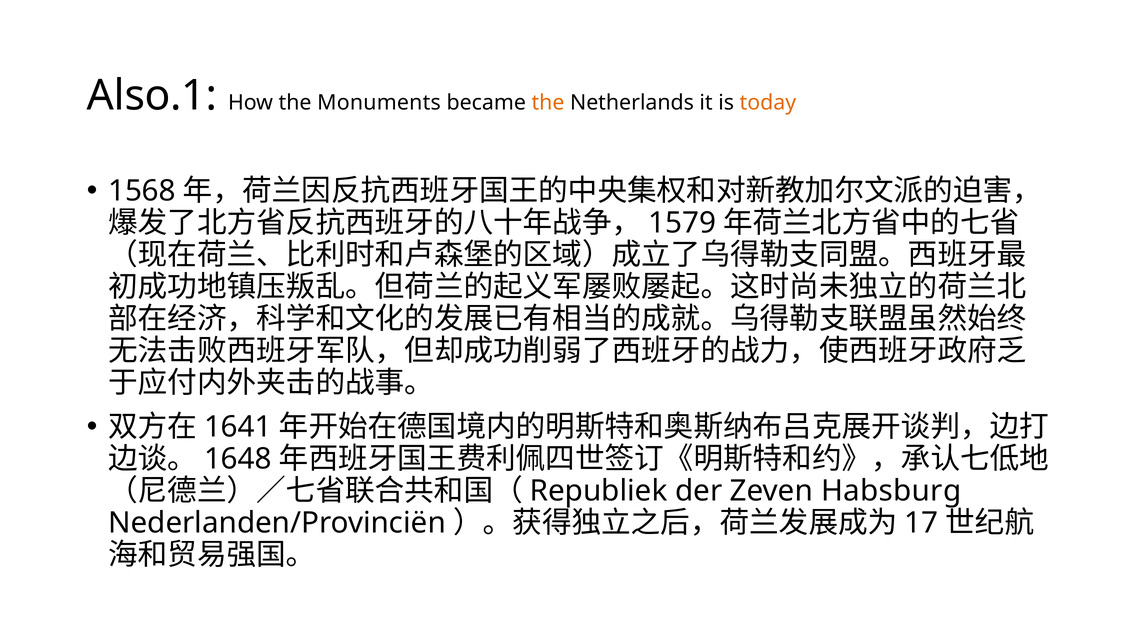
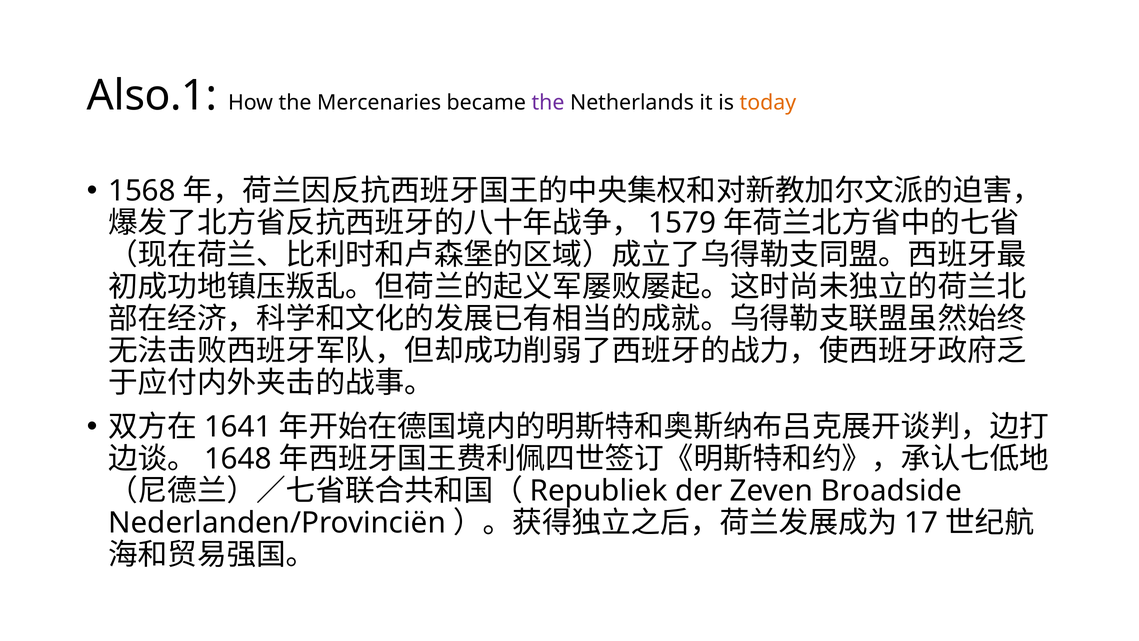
Monuments: Monuments -> Mercenaries
the at (548, 103) colour: orange -> purple
Habsburg: Habsburg -> Broadside
